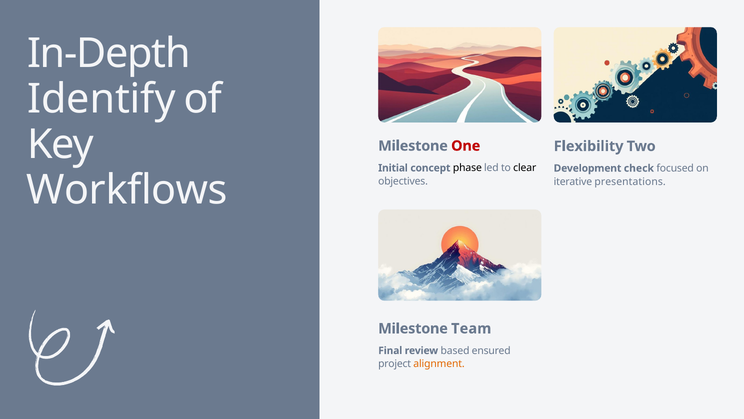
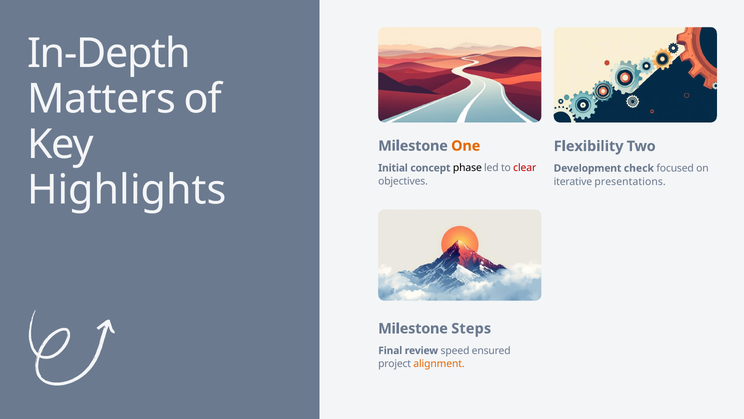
Identify: Identify -> Matters
One colour: red -> orange
clear colour: black -> red
Workflows: Workflows -> Highlights
Team: Team -> Steps
based: based -> speed
